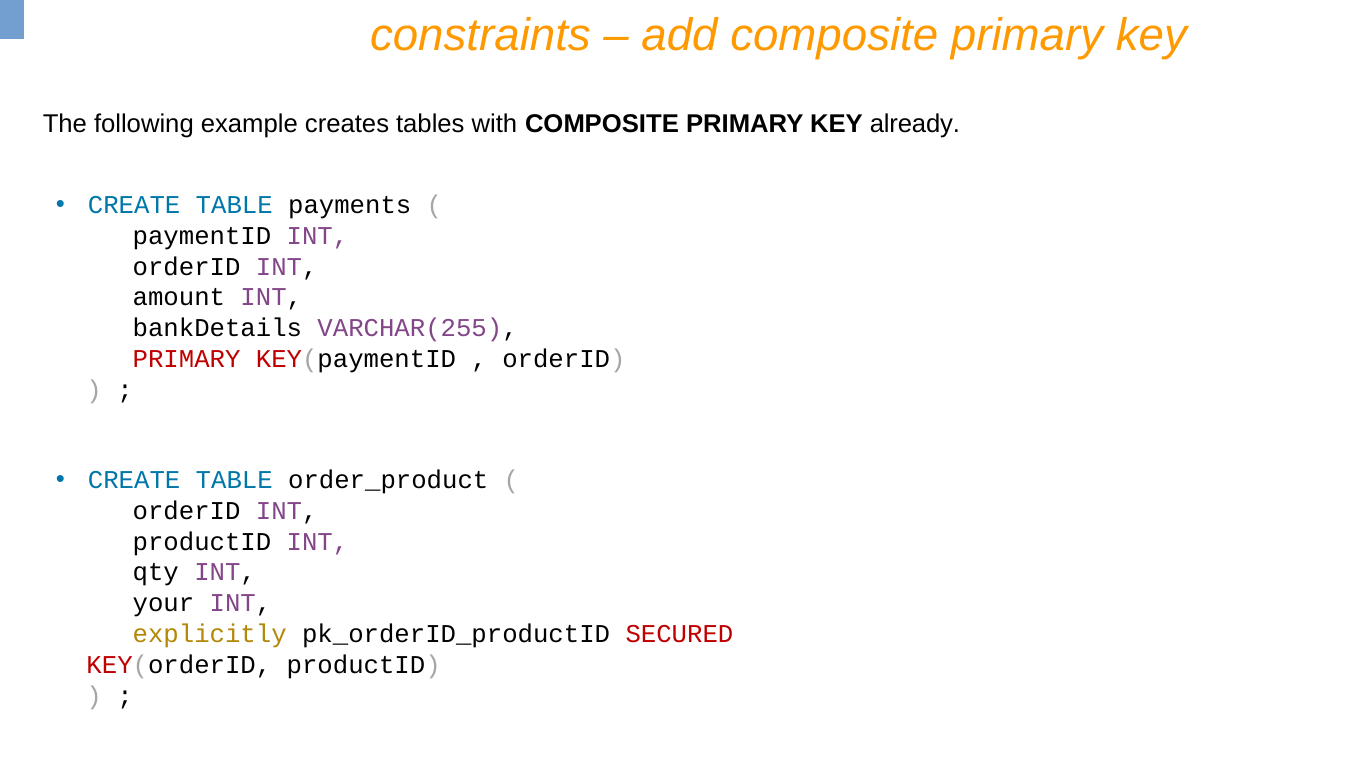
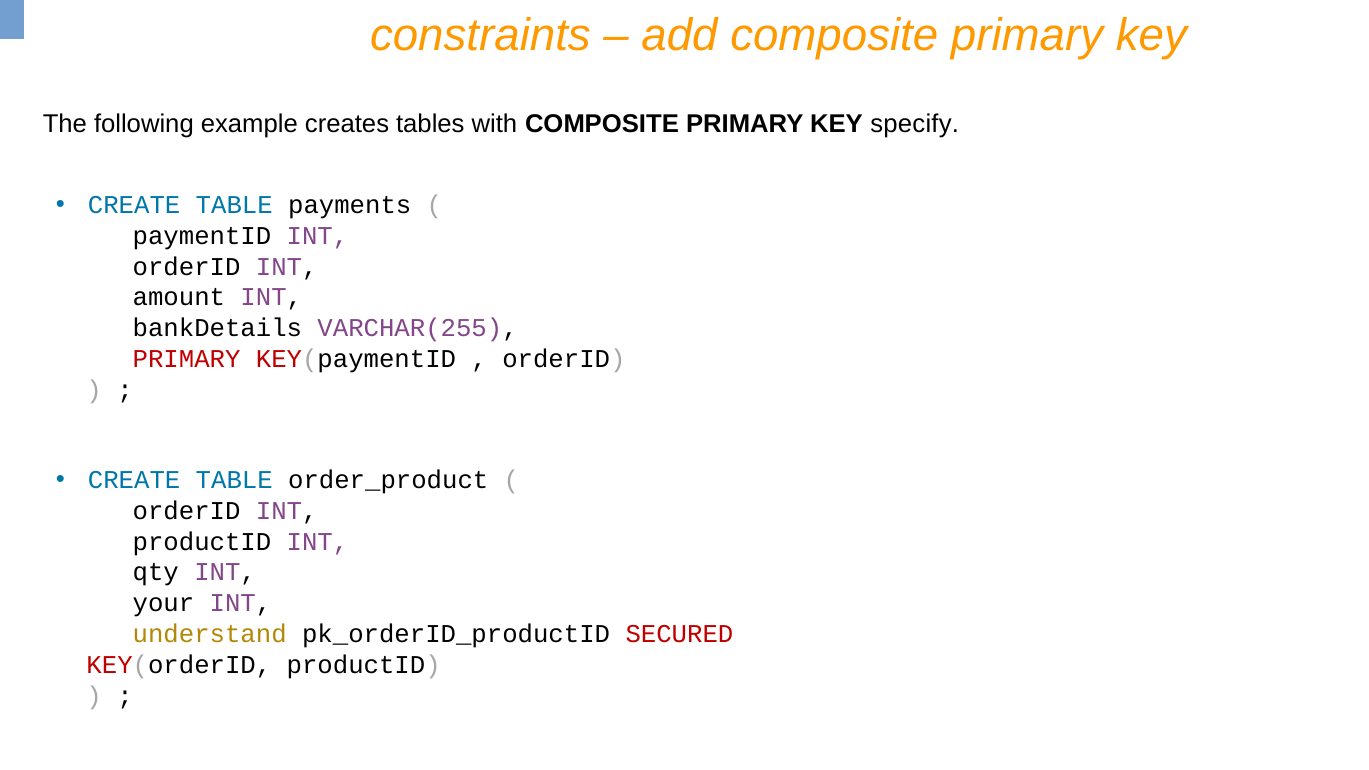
already: already -> specify
explicitly: explicitly -> understand
